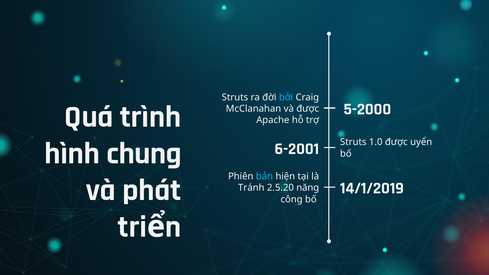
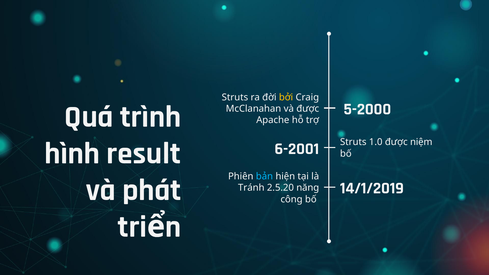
bởi colour: light blue -> yellow
uyển: uyển -> niệm
chung: chung -> result
